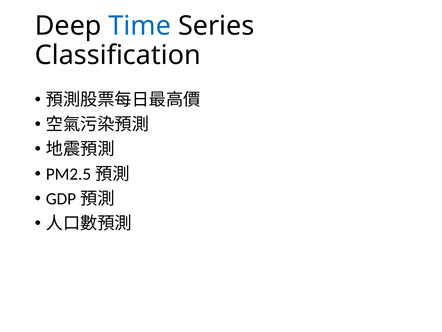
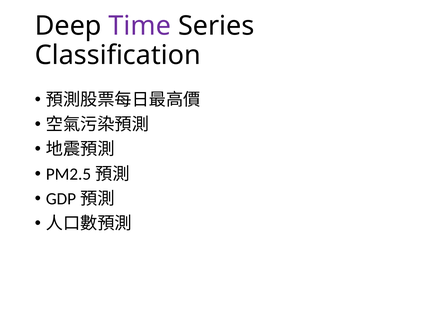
Time colour: blue -> purple
